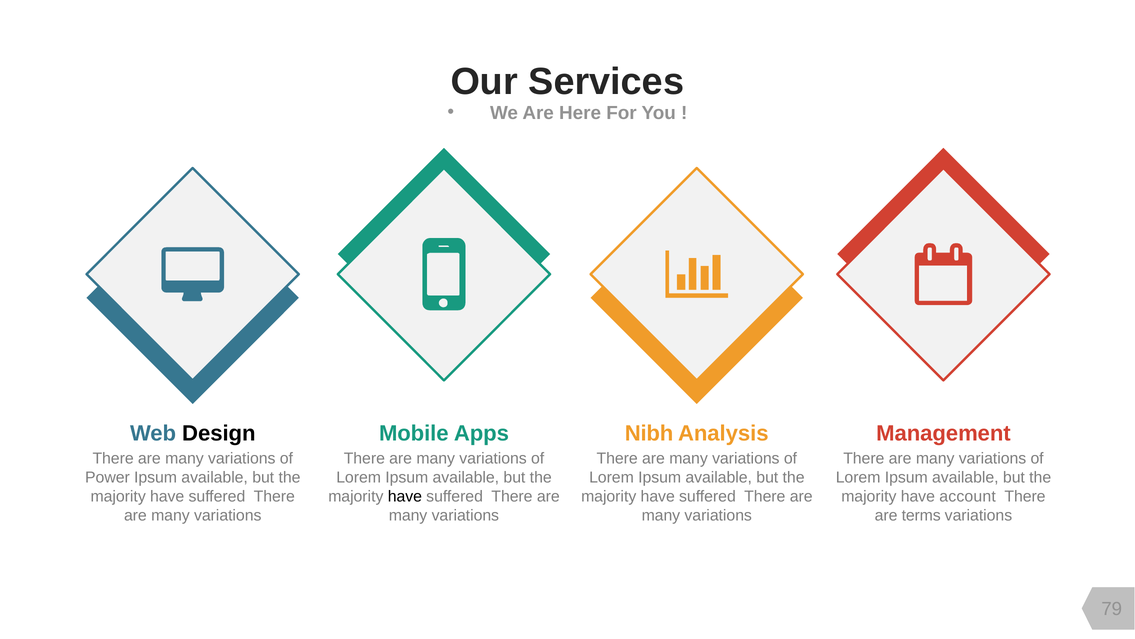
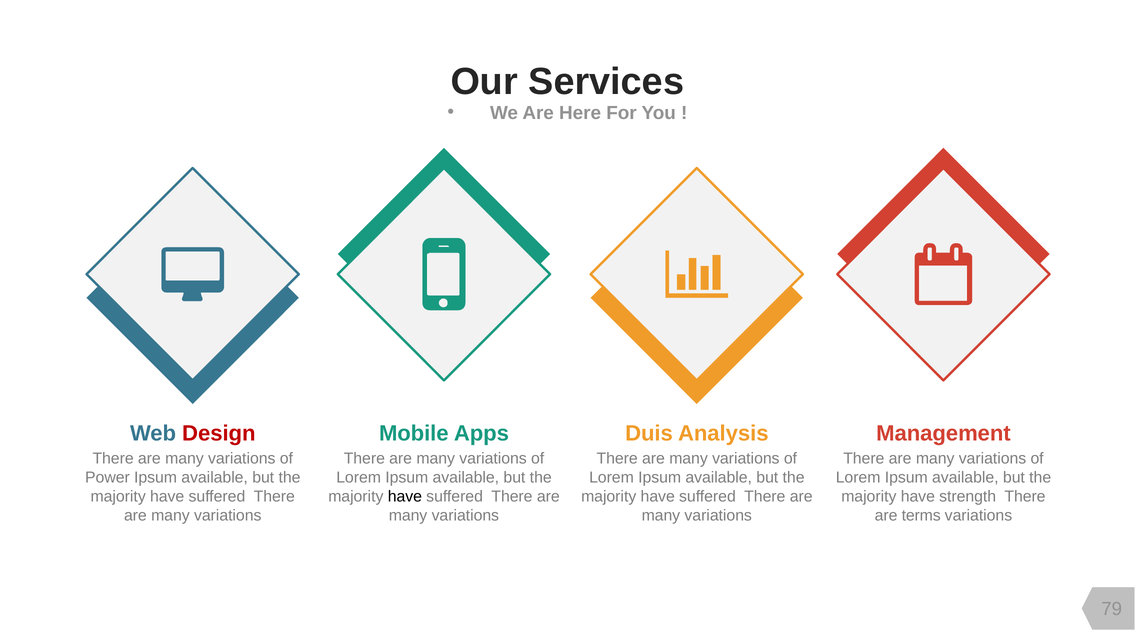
Design colour: black -> red
Nibh: Nibh -> Duis
account: account -> strength
